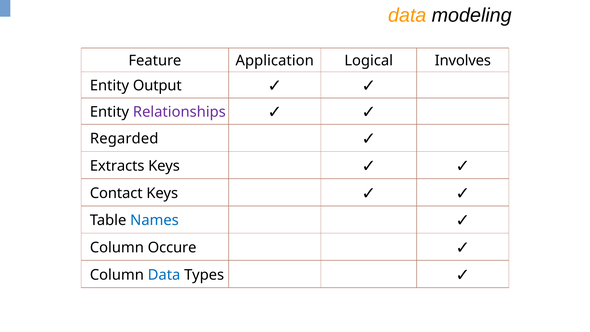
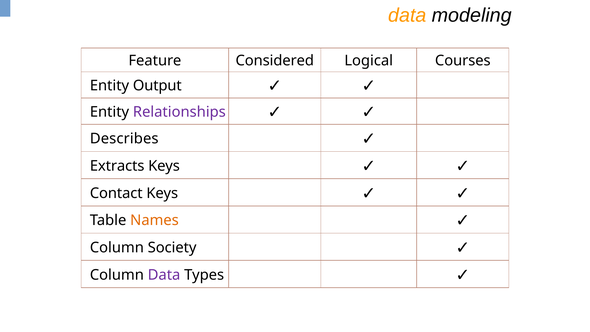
Application: Application -> Considered
Involves: Involves -> Courses
Regarded: Regarded -> Describes
Names colour: blue -> orange
Occure: Occure -> Society
Data at (164, 275) colour: blue -> purple
